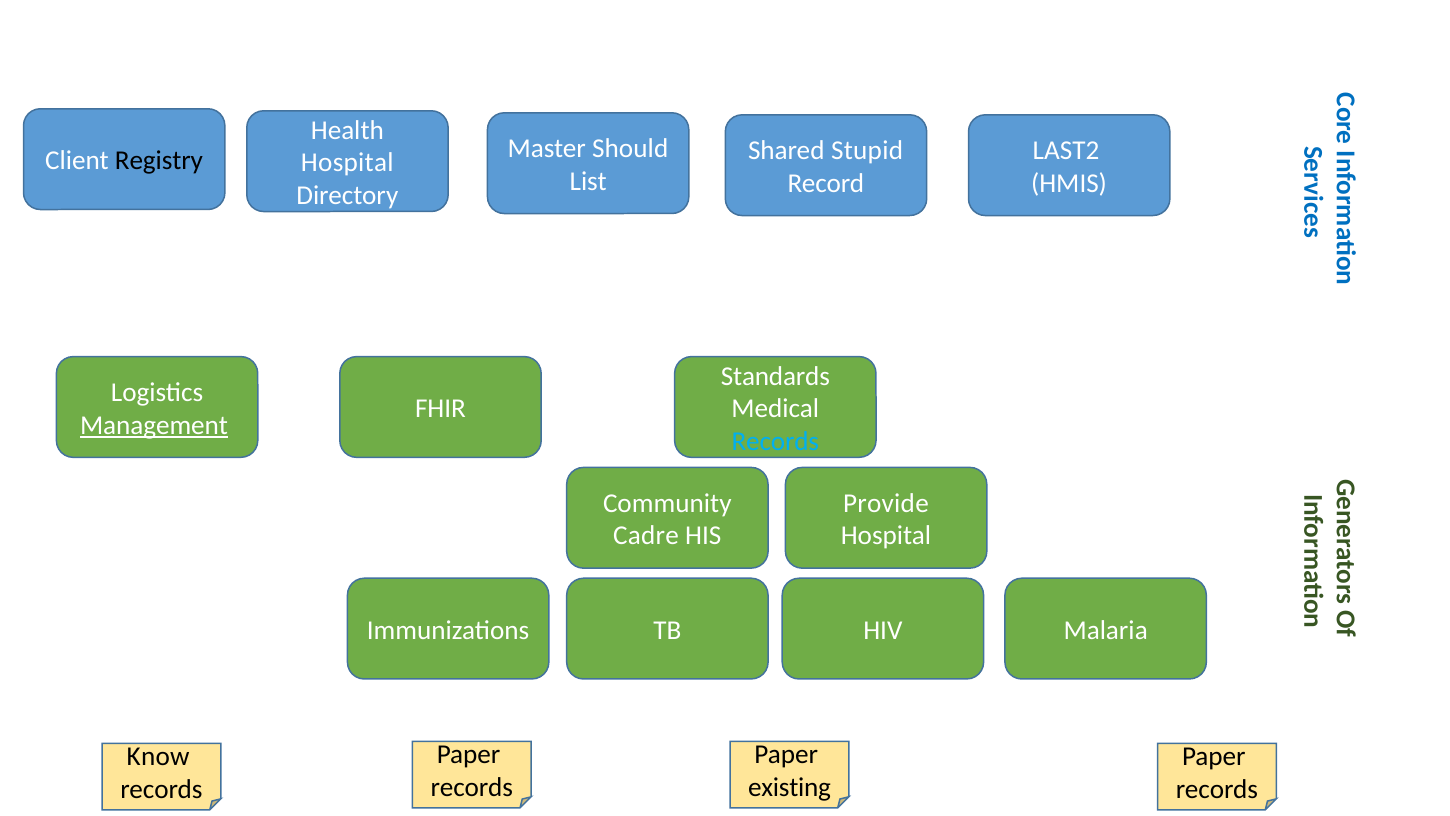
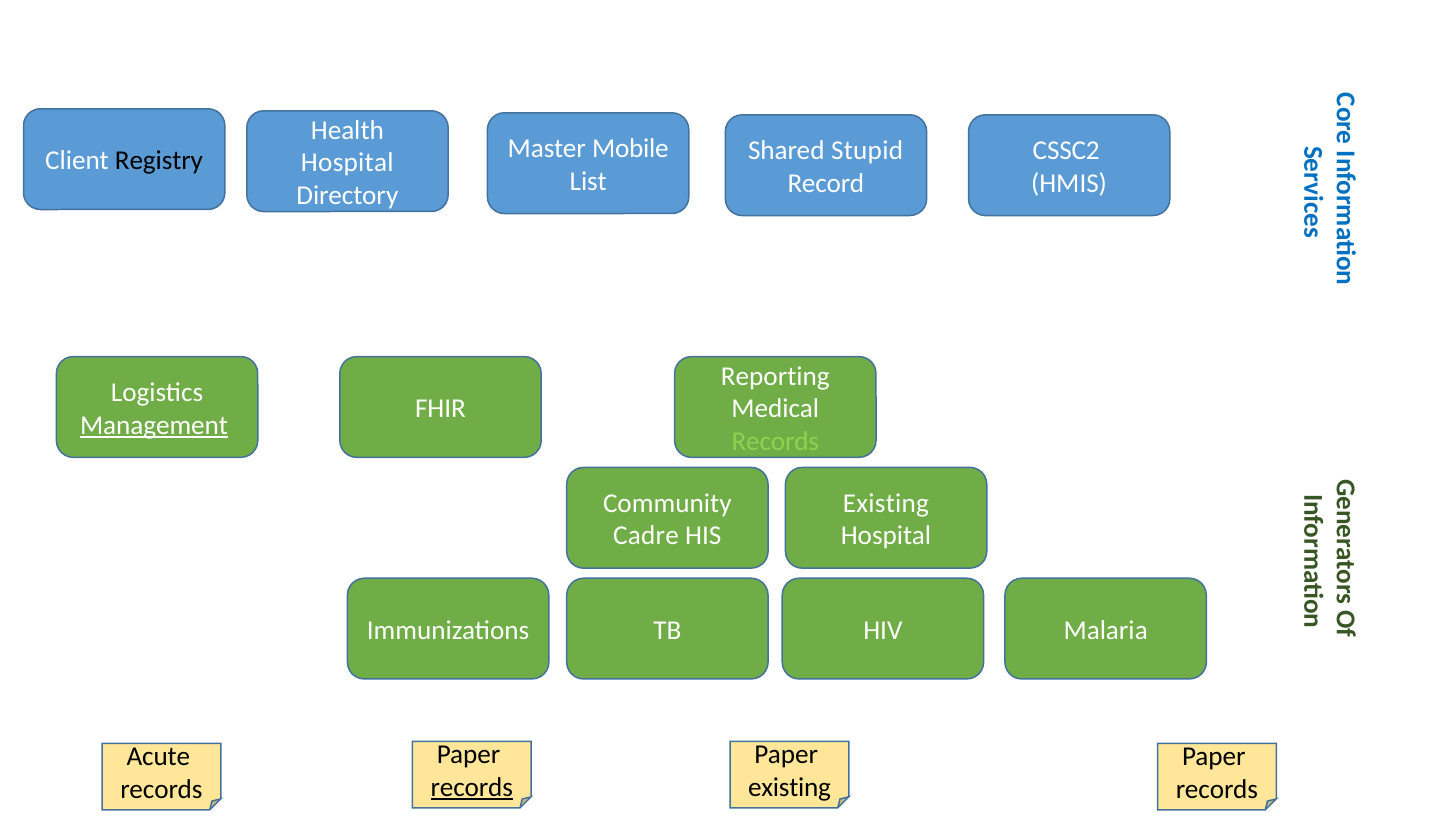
Should: Should -> Mobile
LAST2: LAST2 -> CSSC2
Standards: Standards -> Reporting
Records at (775, 441) colour: light blue -> light green
Provide at (886, 503): Provide -> Existing
Know: Know -> Acute
records at (472, 787) underline: none -> present
